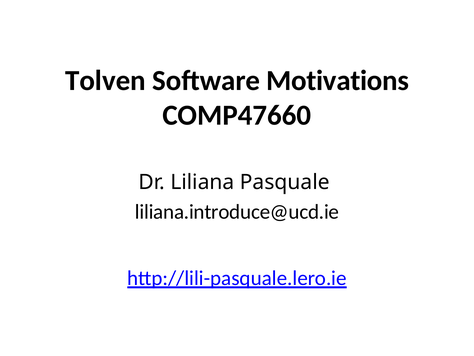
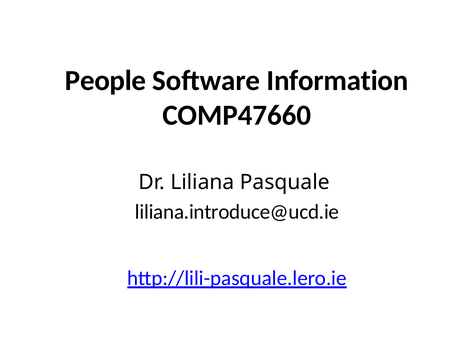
Tolven: Tolven -> People
Motivations: Motivations -> Information
